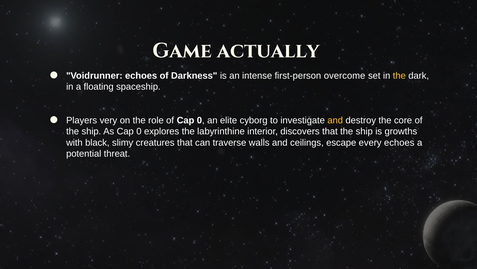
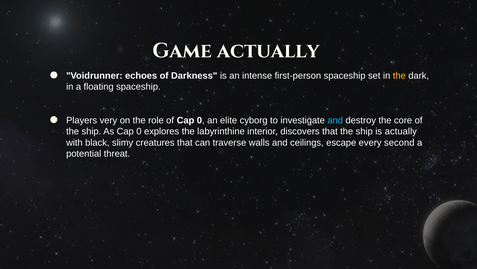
first-person overcome: overcome -> spaceship
and at (335, 120) colour: yellow -> light blue
is growths: growths -> actually
every echoes: echoes -> second
